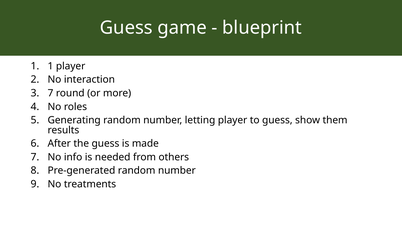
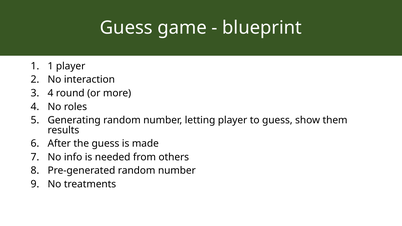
7 at (50, 93): 7 -> 4
